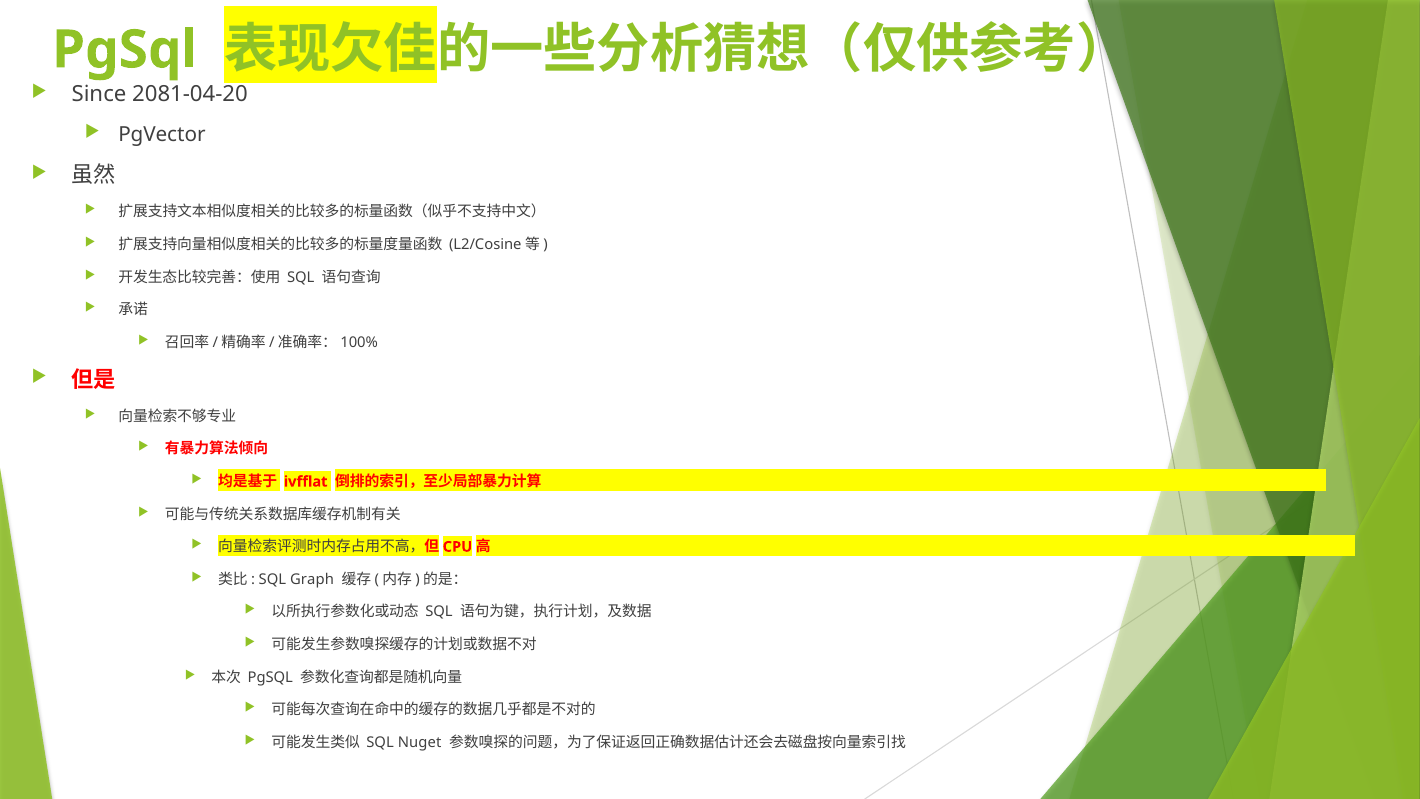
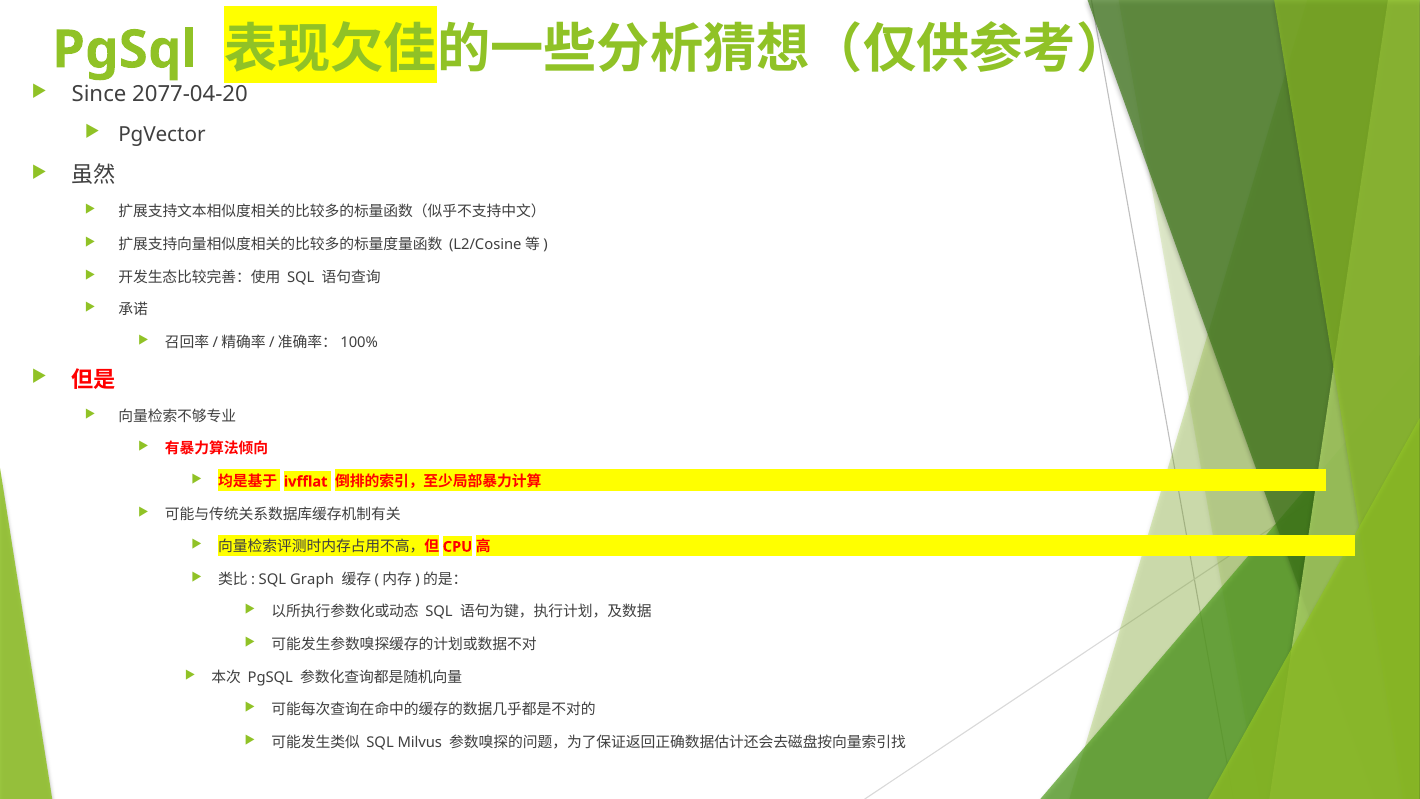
2081-04-20: 2081-04-20 -> 2077-04-20
Nuget: Nuget -> Milvus
